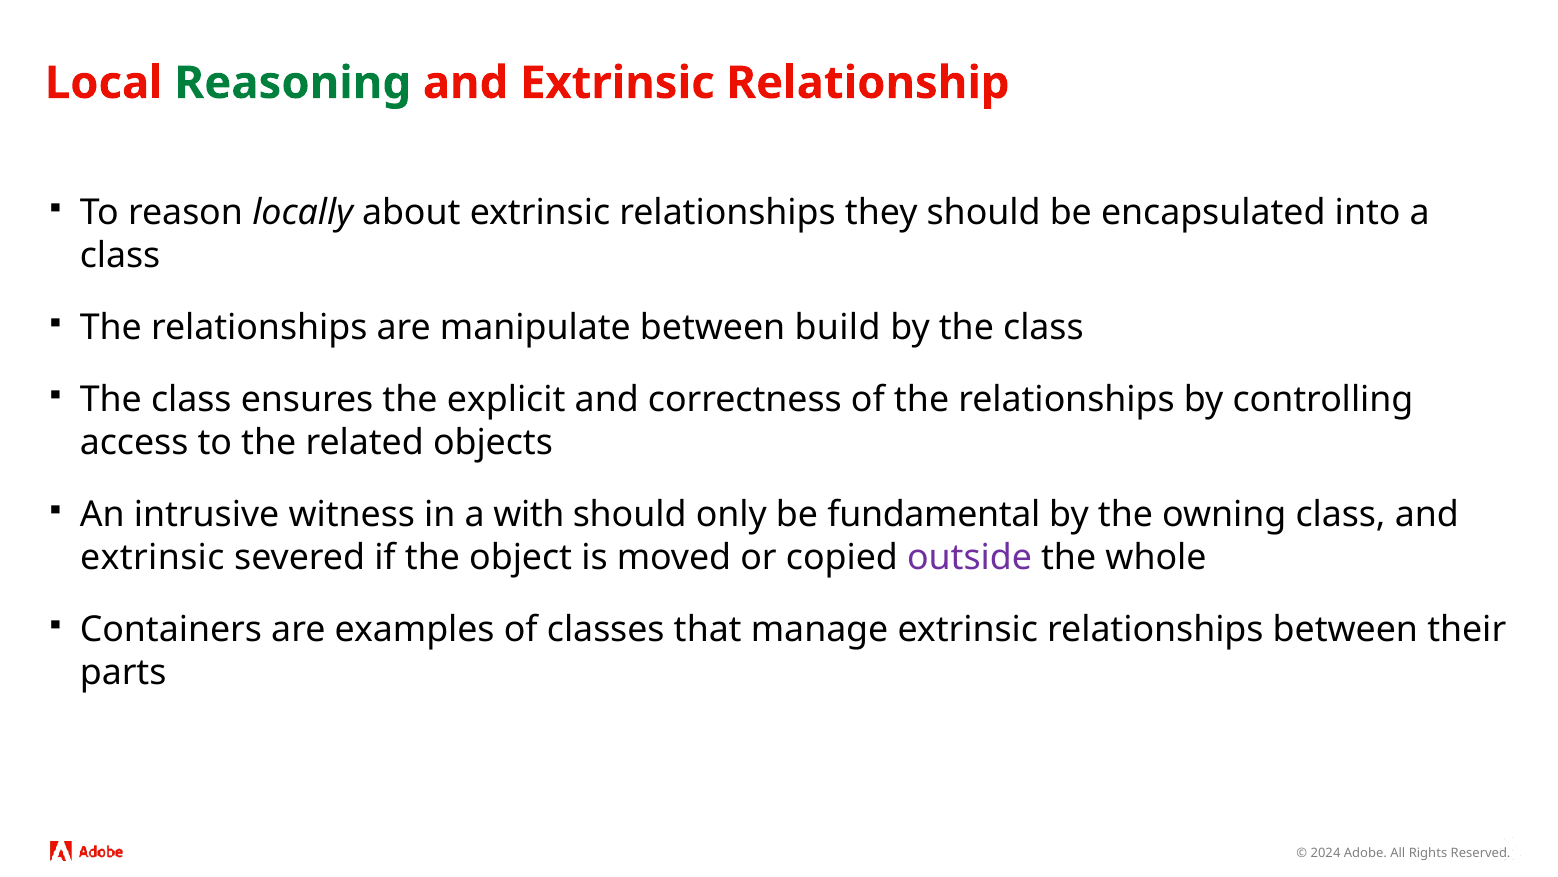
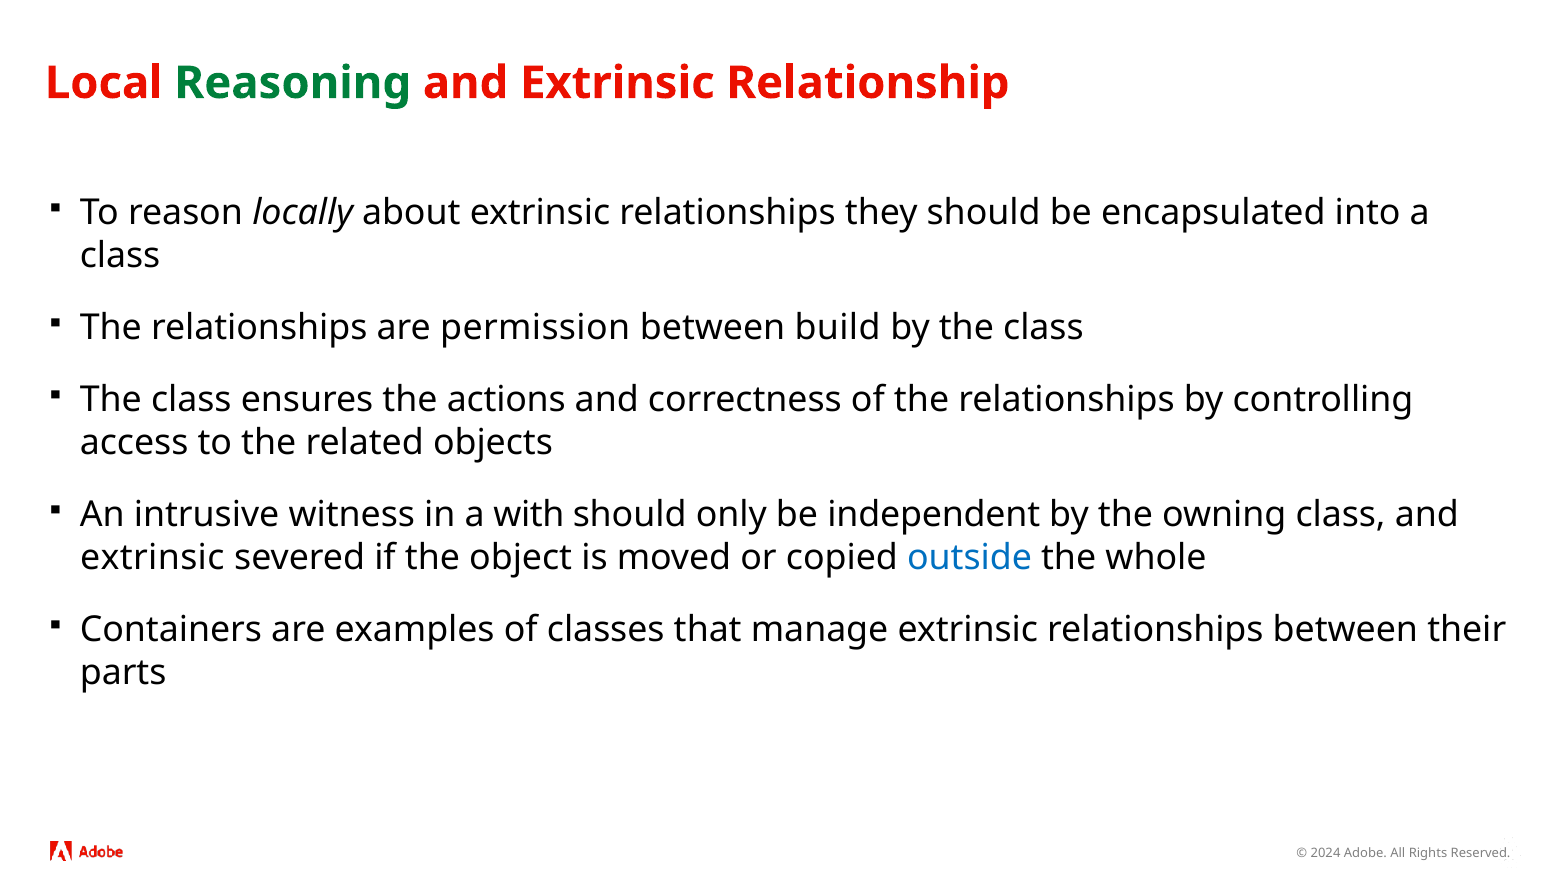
manipulate: manipulate -> permission
explicit: explicit -> actions
fundamental: fundamental -> independent
outside colour: purple -> blue
